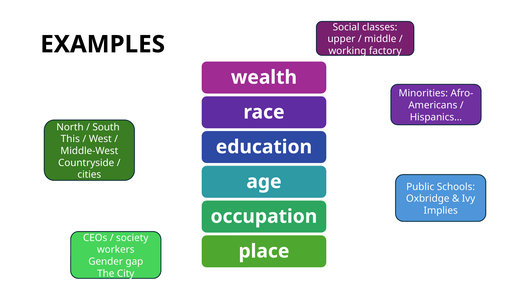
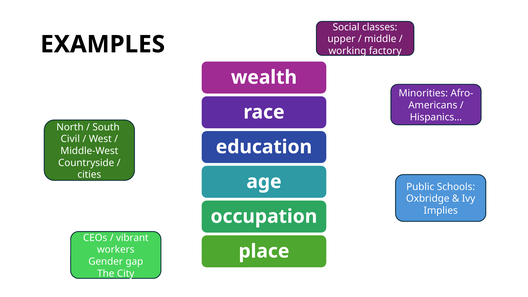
This: This -> Civil
society: society -> vibrant
